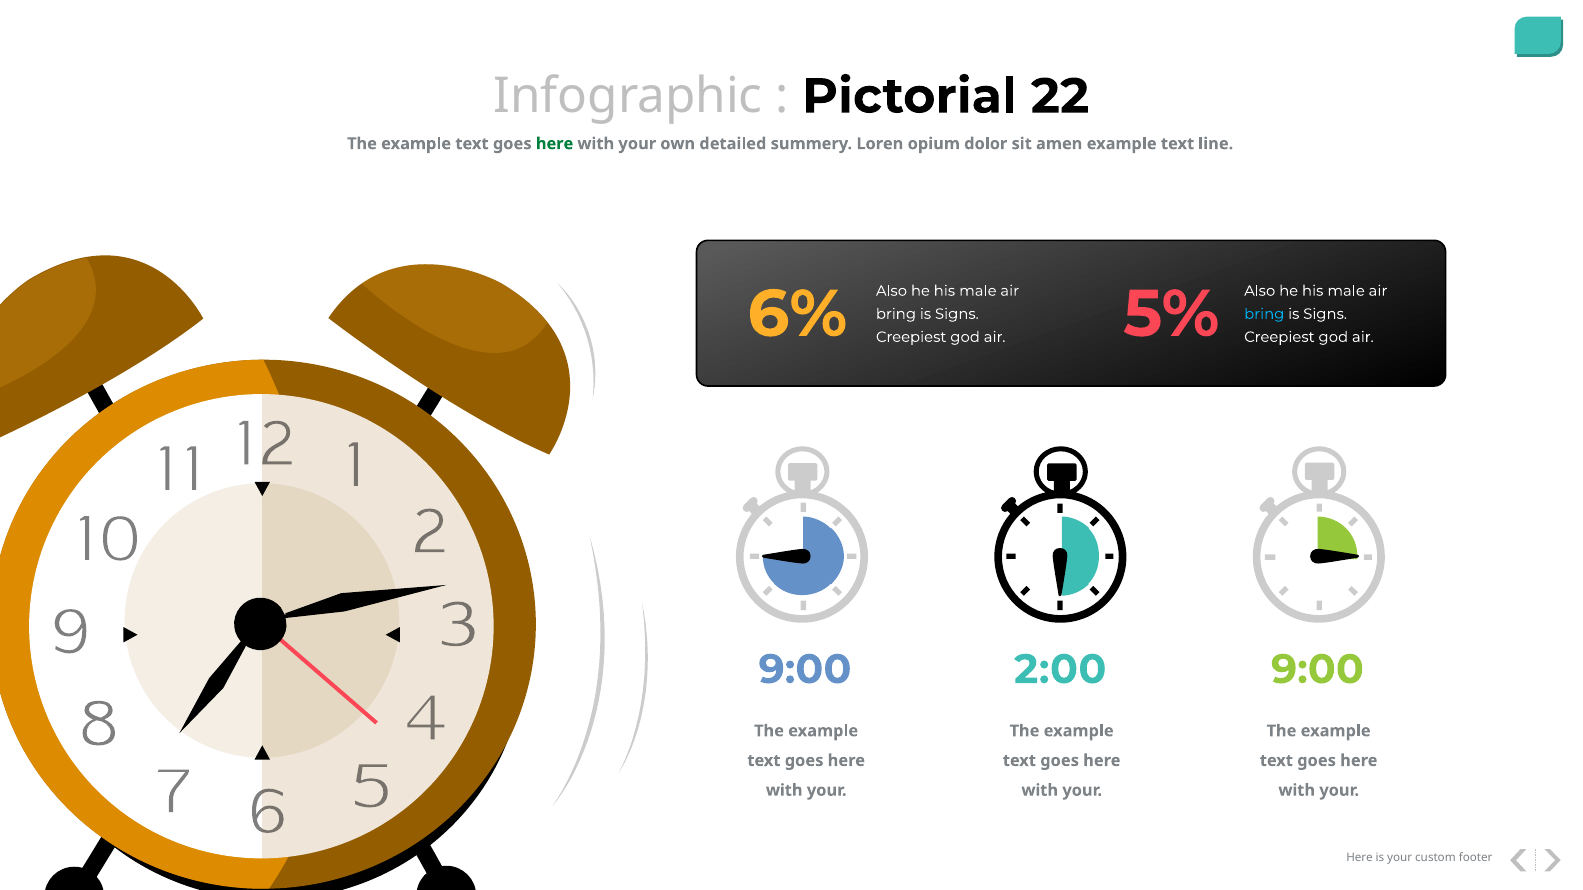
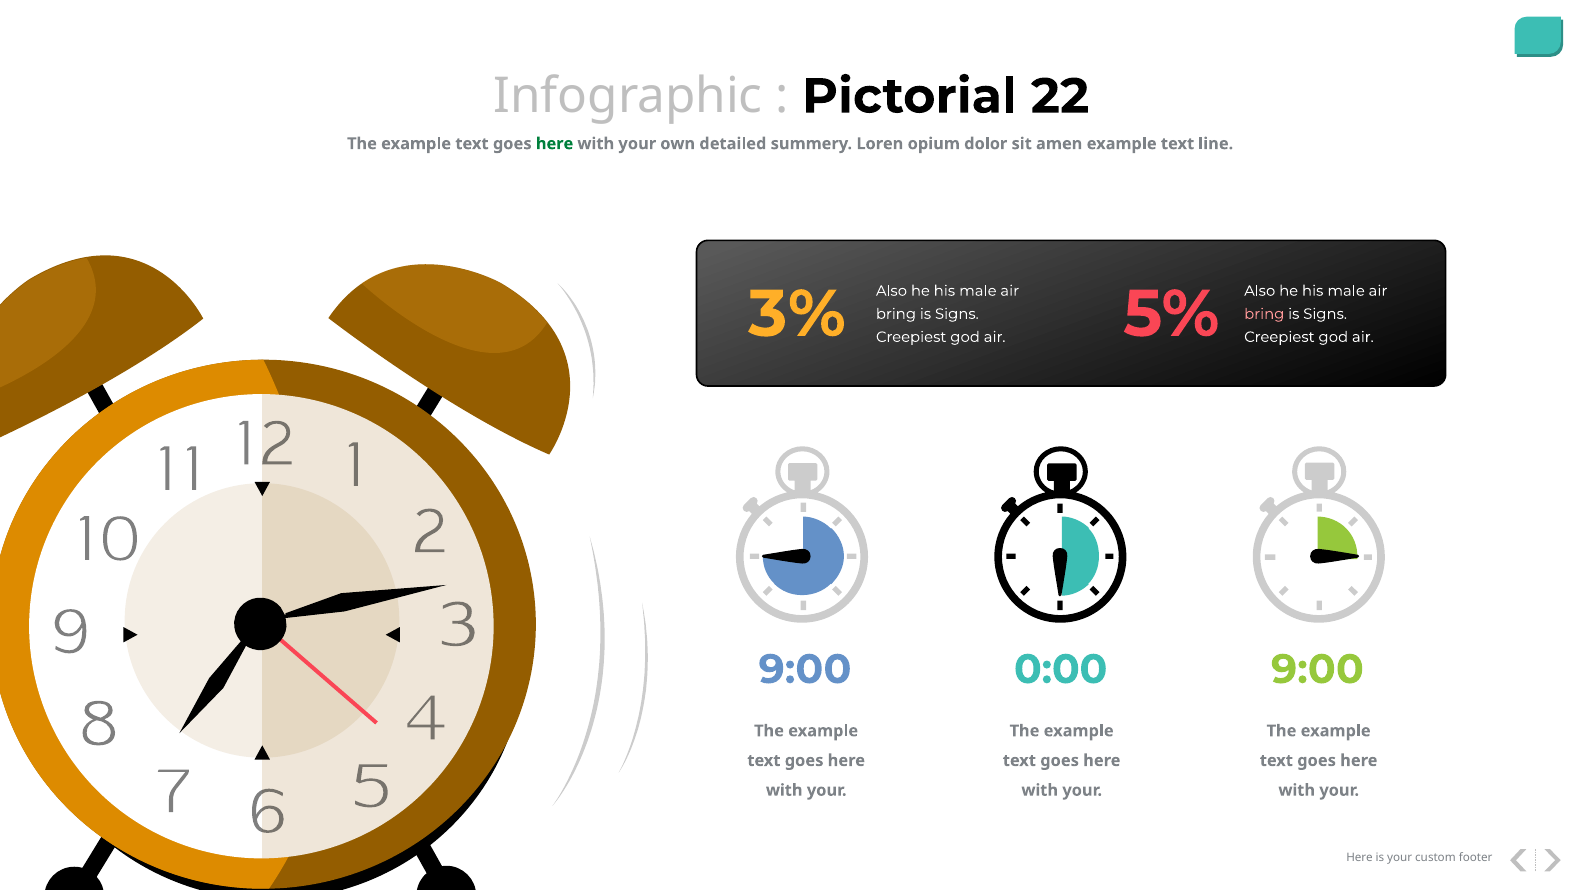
6%: 6% -> 3%
bring at (1264, 314) colour: light blue -> pink
2:00: 2:00 -> 0:00
